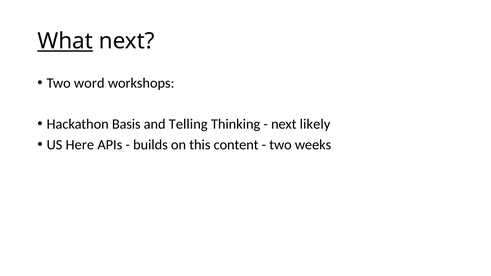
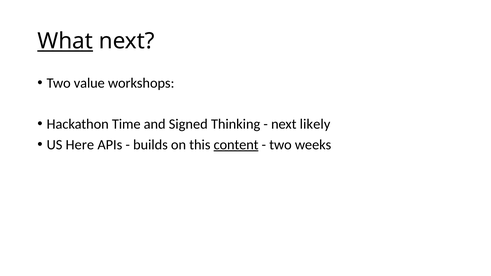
word: word -> value
Basis: Basis -> Time
Telling: Telling -> Signed
content underline: none -> present
